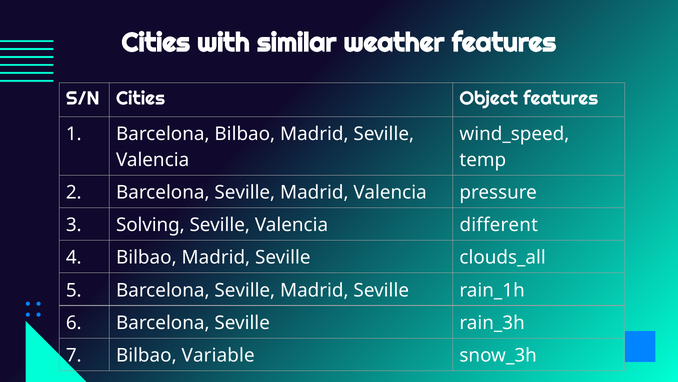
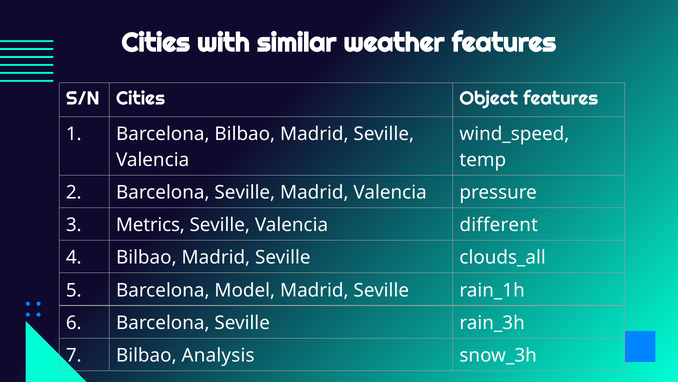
Solving: Solving -> Metrics
5 Barcelona Seville: Seville -> Model
Variable: Variable -> Analysis
